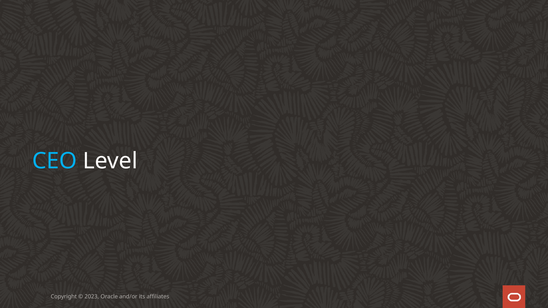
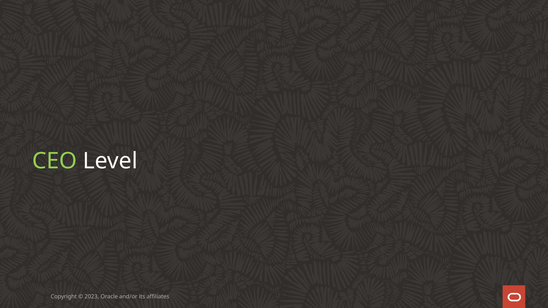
CEO colour: light blue -> light green
